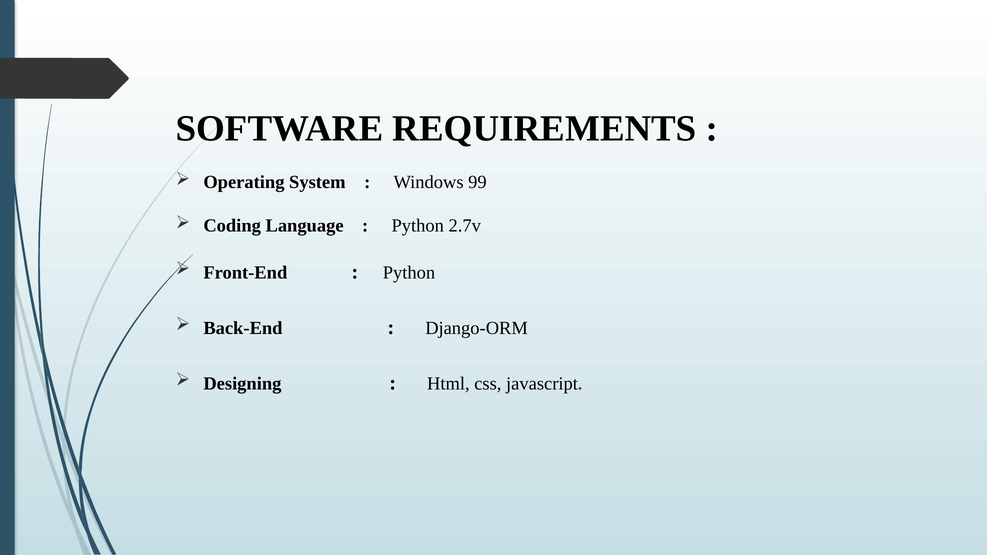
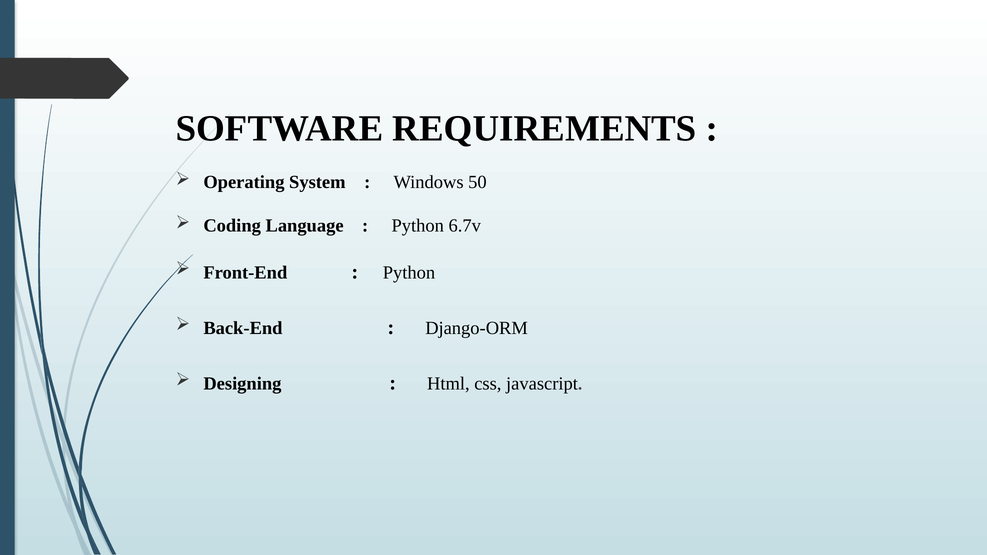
99: 99 -> 50
2.7v: 2.7v -> 6.7v
